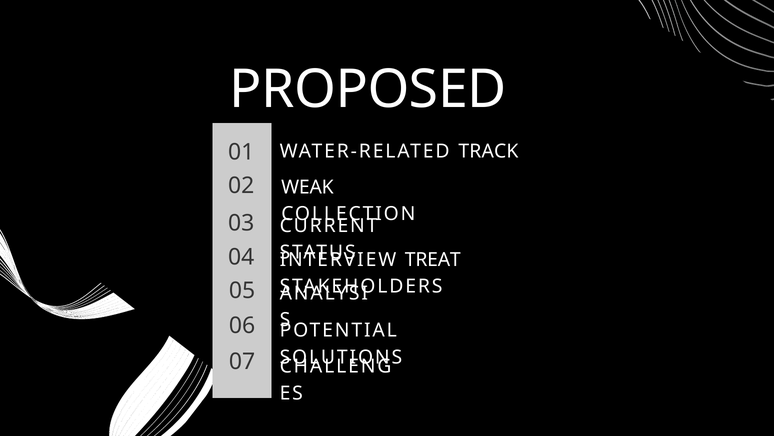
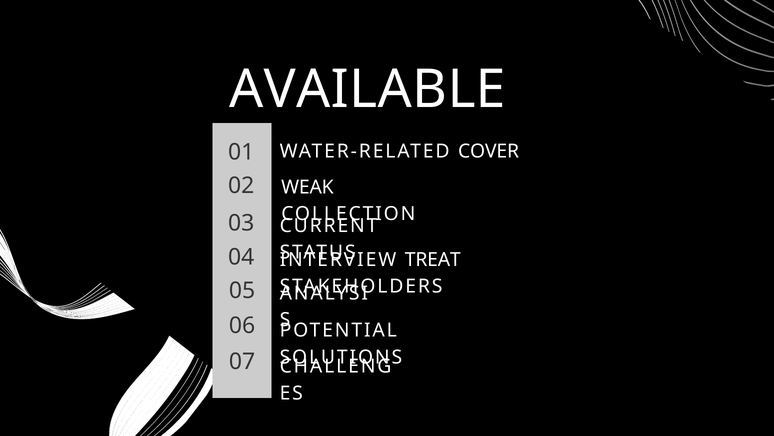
PROPOSED: PROPOSED -> AVAILABLE
TRACK: TRACK -> COVER
